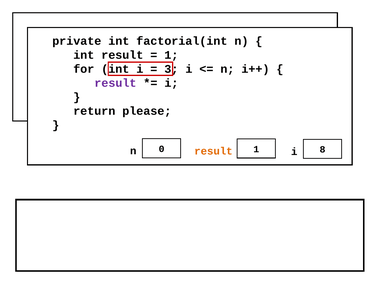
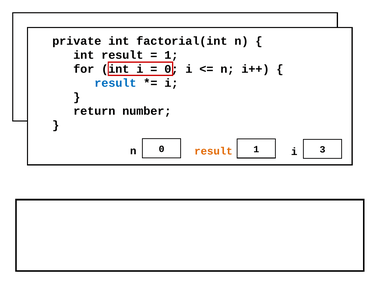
3 at (171, 69): 3 -> 0
result at (115, 83) colour: purple -> blue
please: please -> number
8: 8 -> 3
